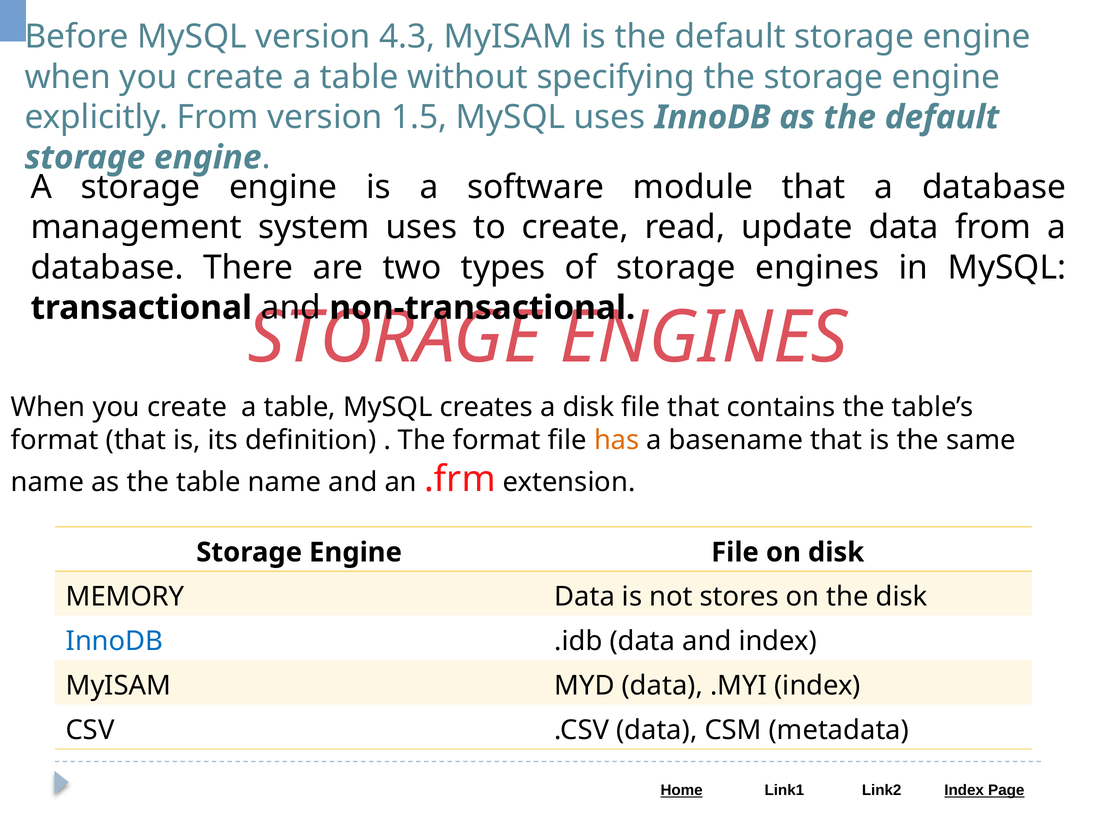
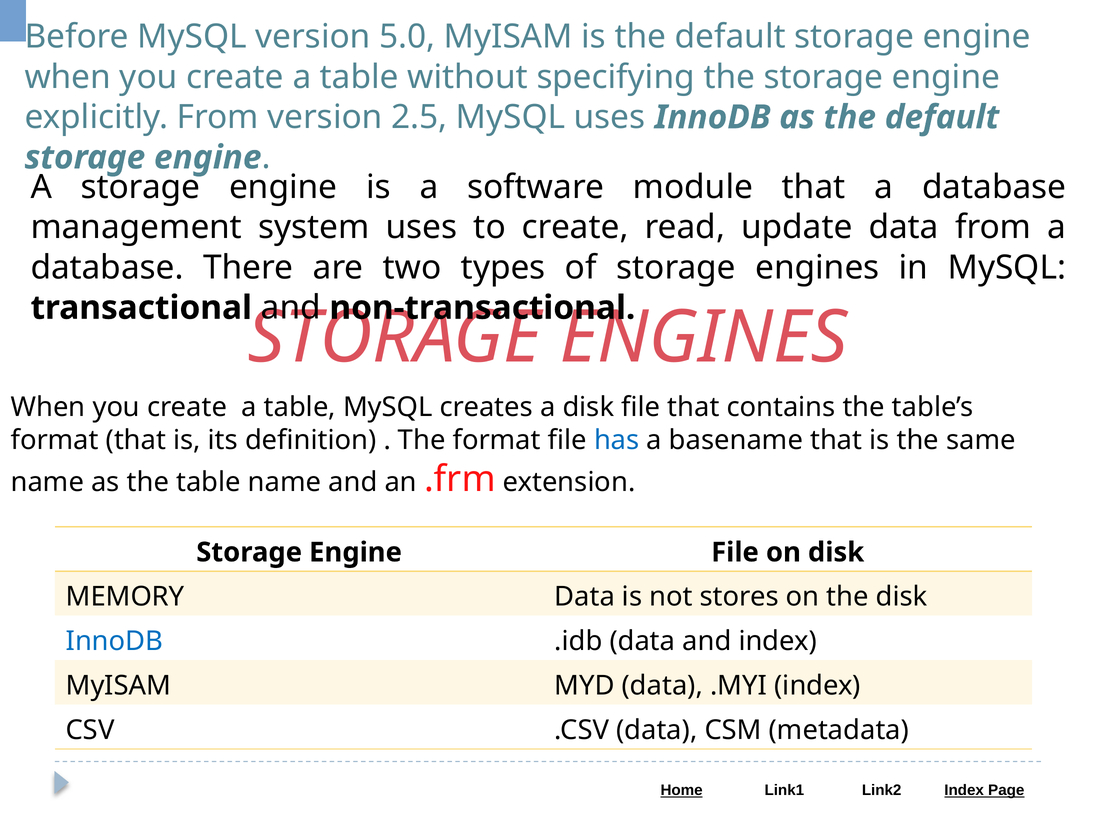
4.3: 4.3 -> 5.0
1.5: 1.5 -> 2.5
has colour: orange -> blue
